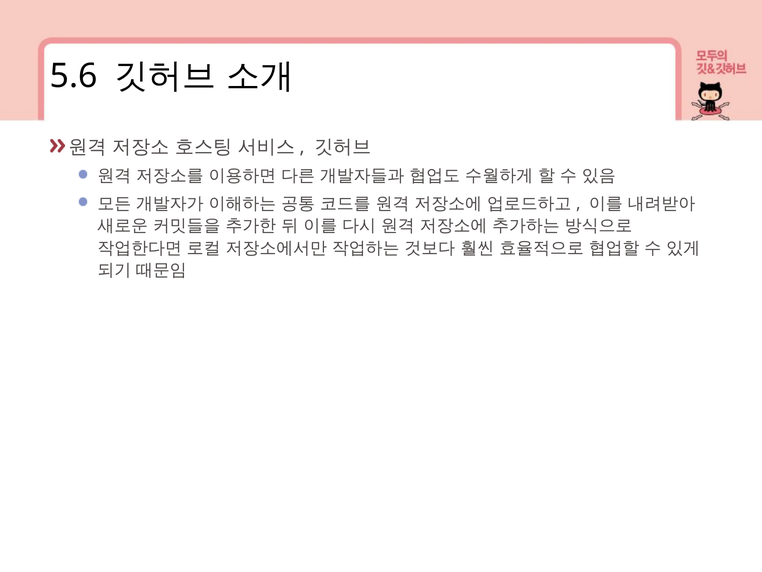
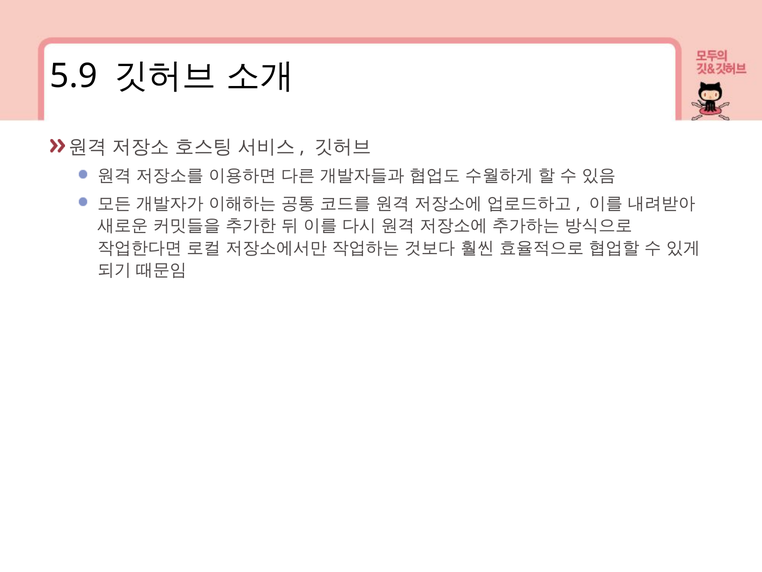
5.6: 5.6 -> 5.9
